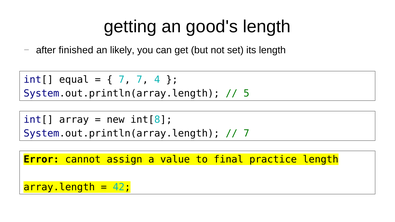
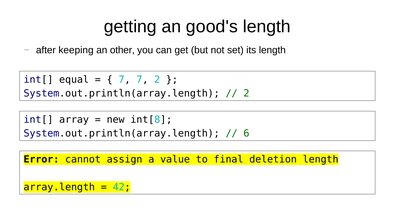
finished: finished -> keeping
likely: likely -> other
7 4: 4 -> 2
5 at (246, 94): 5 -> 2
7 at (246, 133): 7 -> 6
practice: practice -> deletion
